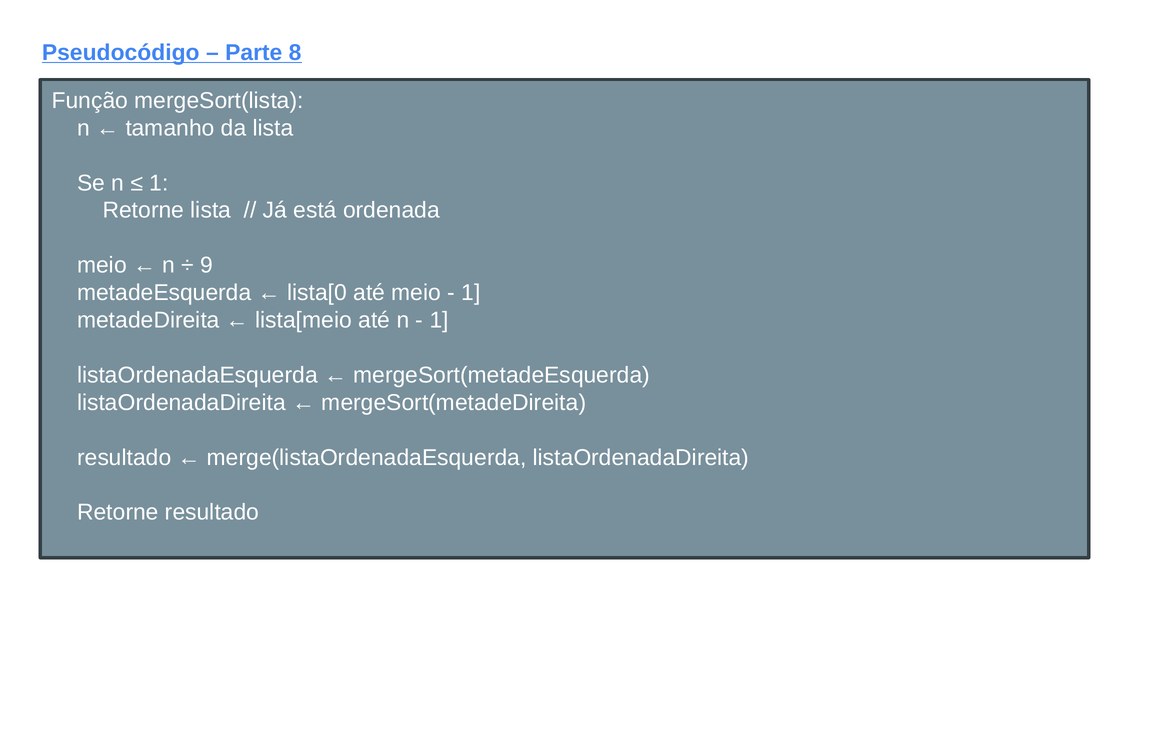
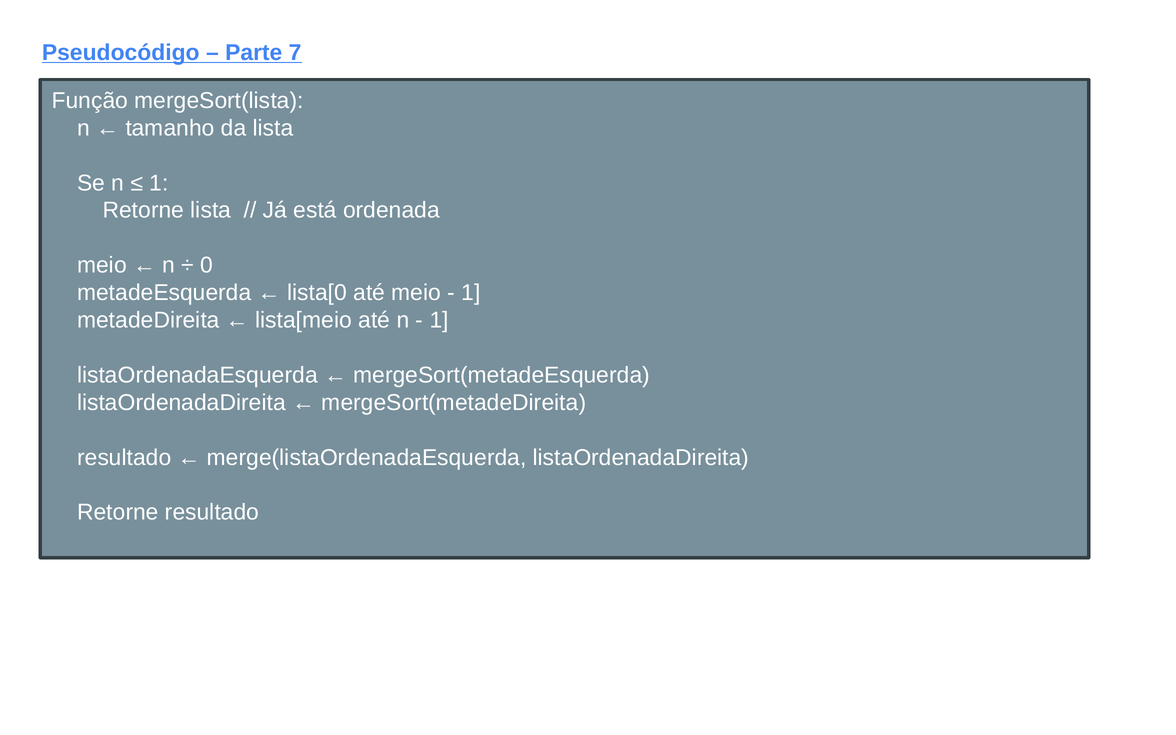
8: 8 -> 7
9: 9 -> 0
